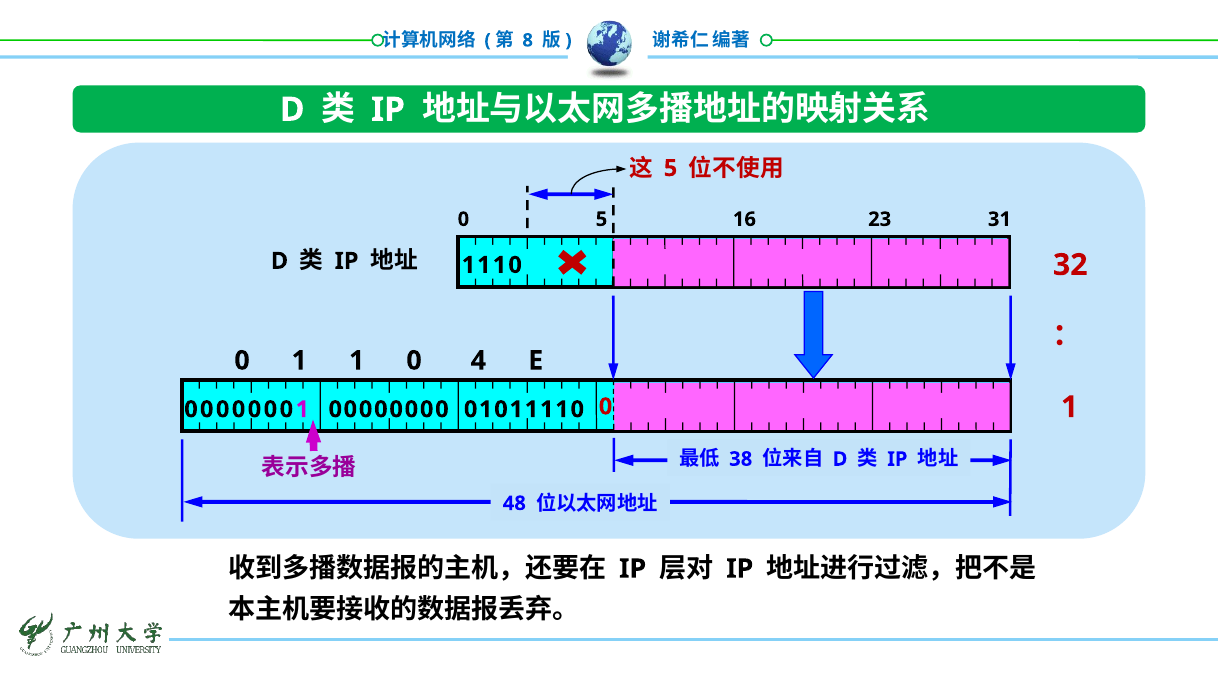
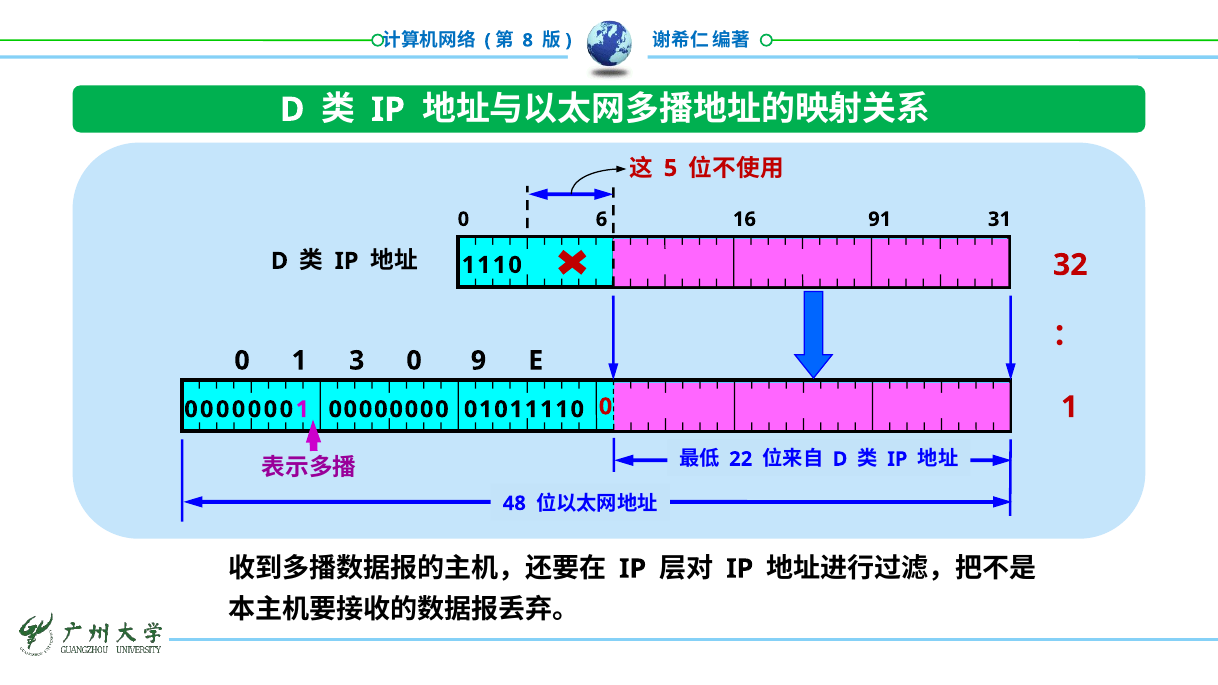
0 5: 5 -> 6
23: 23 -> 91
1 1: 1 -> 3
4: 4 -> 9
38: 38 -> 22
